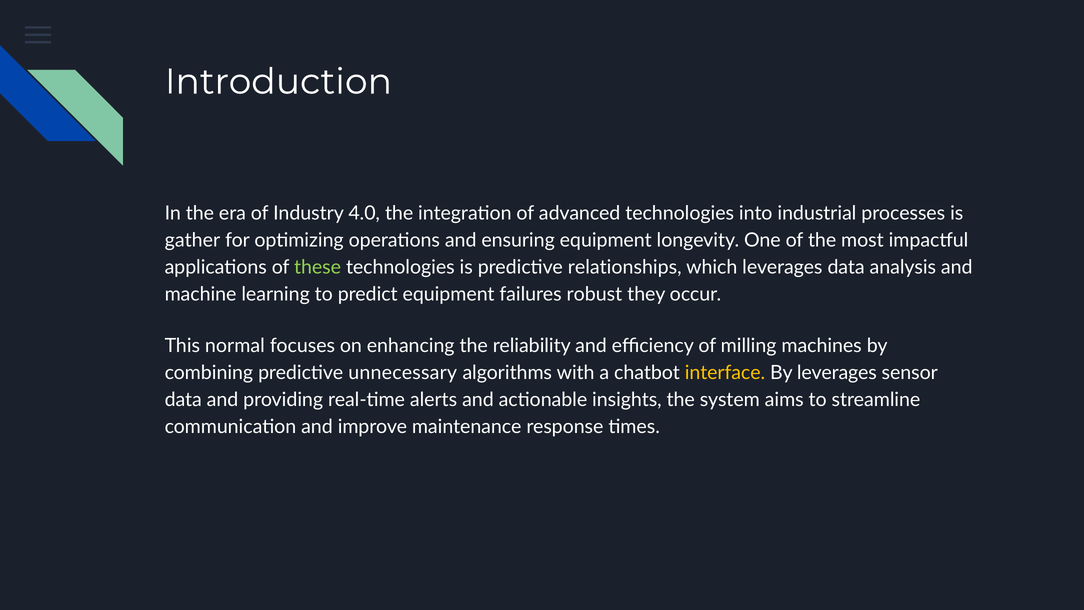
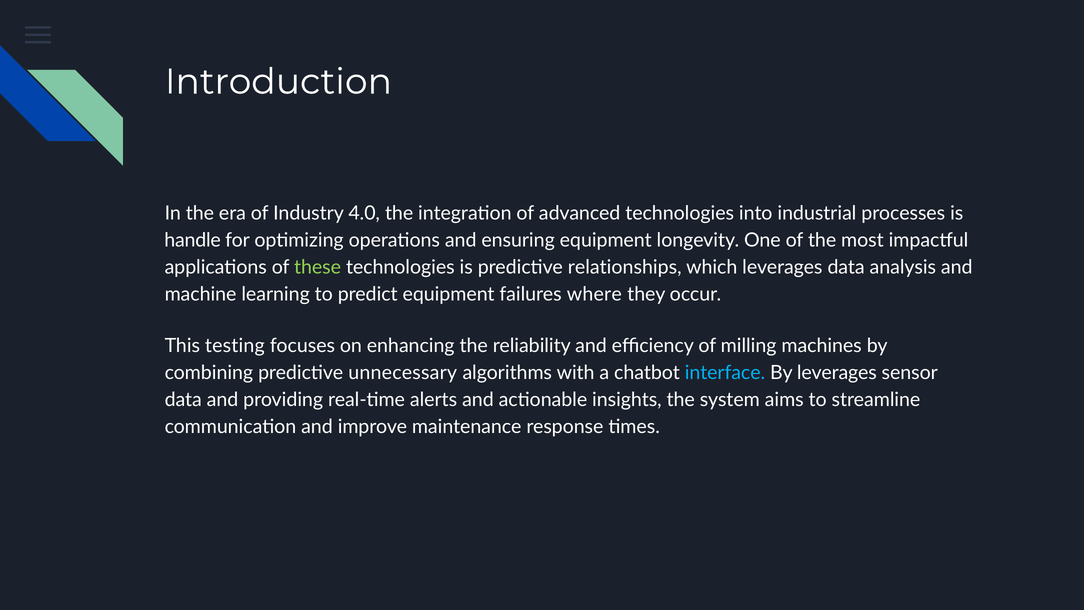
gather: gather -> handle
robust: robust -> where
normal: normal -> testing
interface colour: yellow -> light blue
